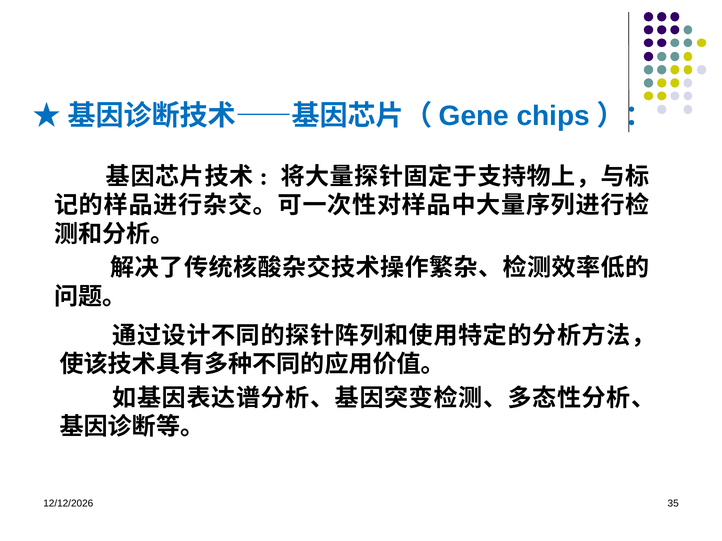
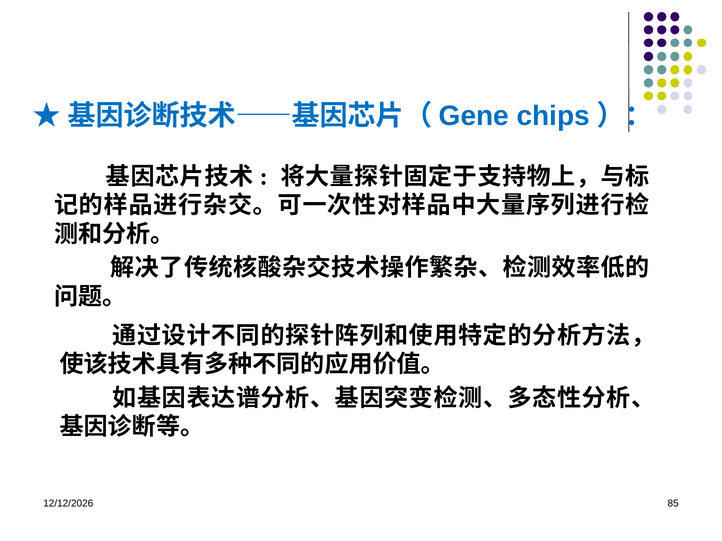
35: 35 -> 85
